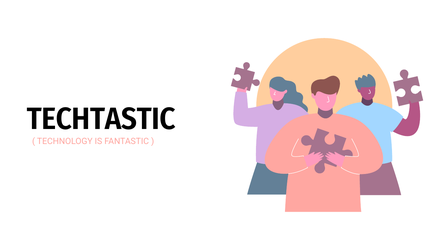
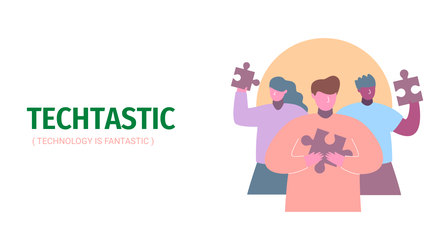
TECHTASTIC colour: black -> green
